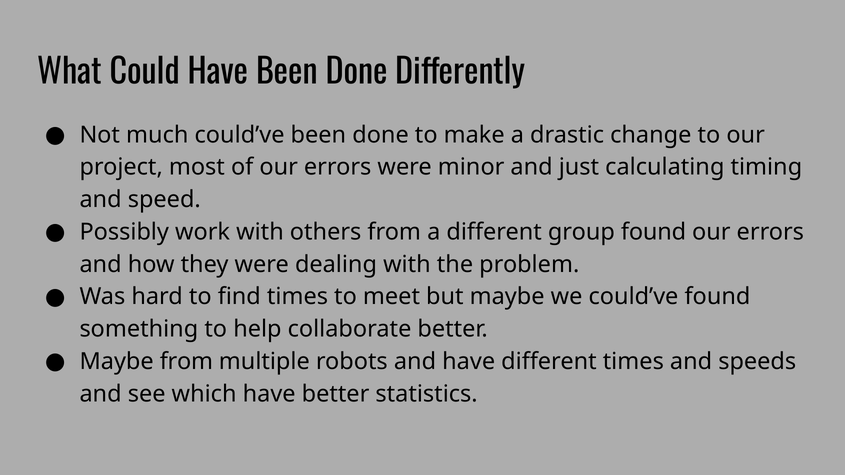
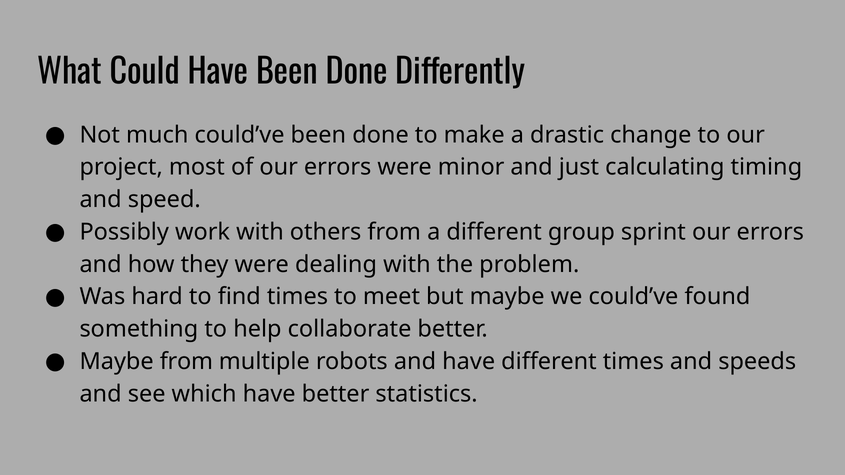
group found: found -> sprint
